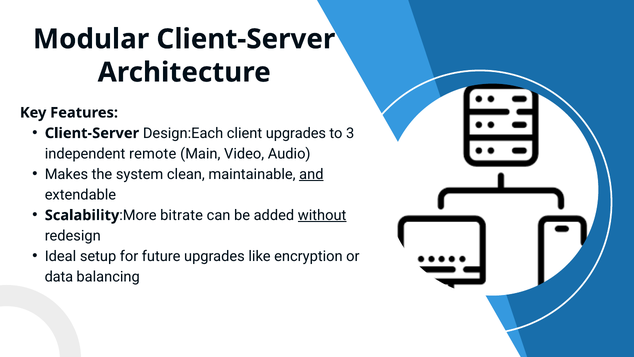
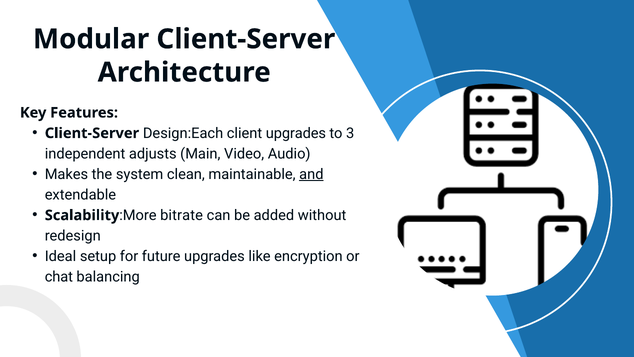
remote: remote -> adjusts
without underline: present -> none
data: data -> chat
